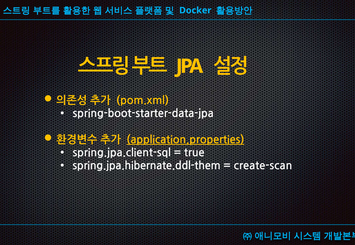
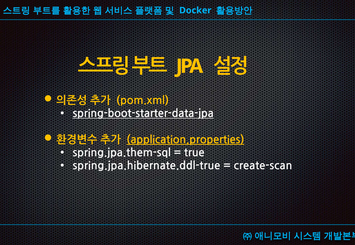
spring-boot-starter-data-jpa underline: none -> present
spring.jpa.client-sql: spring.jpa.client-sql -> spring.jpa.them-sql
spring.jpa.hibernate.ddl-them: spring.jpa.hibernate.ddl-them -> spring.jpa.hibernate.ddl-true
